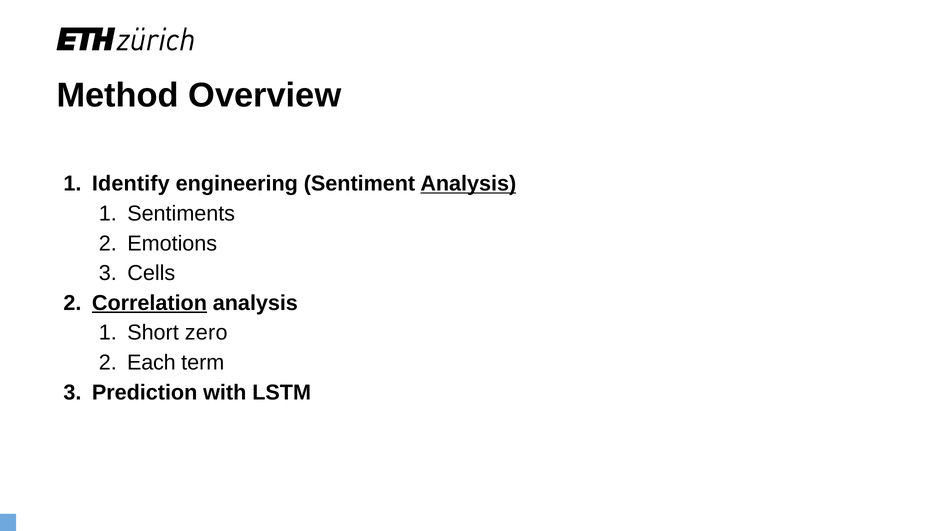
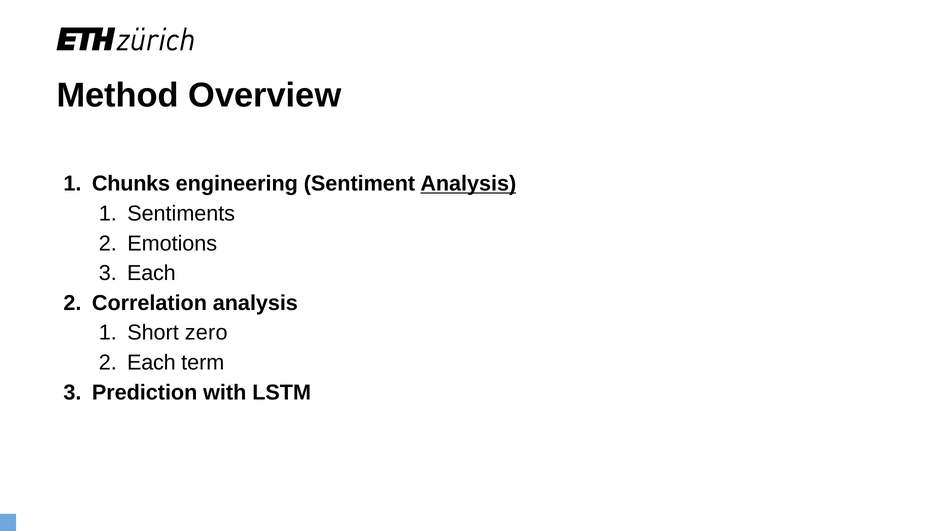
Identify: Identify -> Chunks
Cells at (151, 273): Cells -> Each
Correlation underline: present -> none
